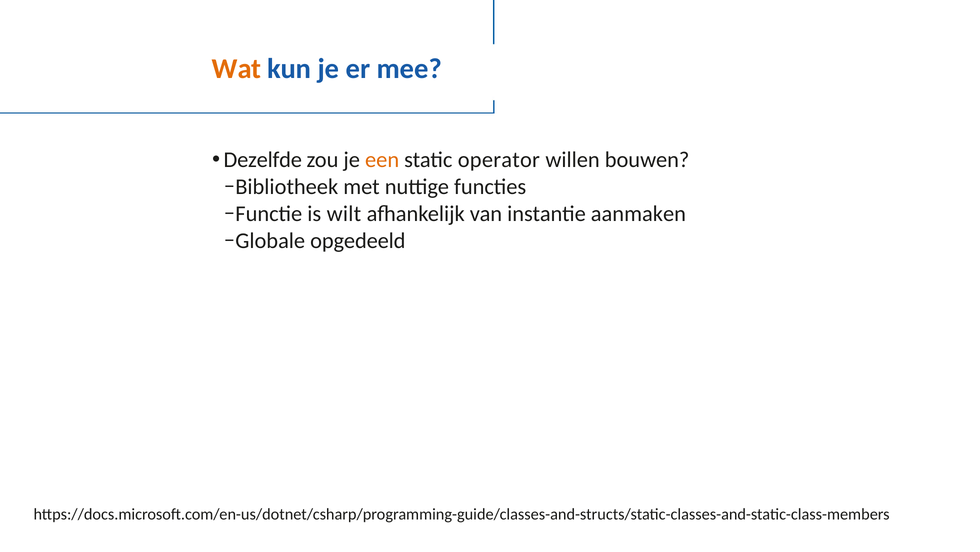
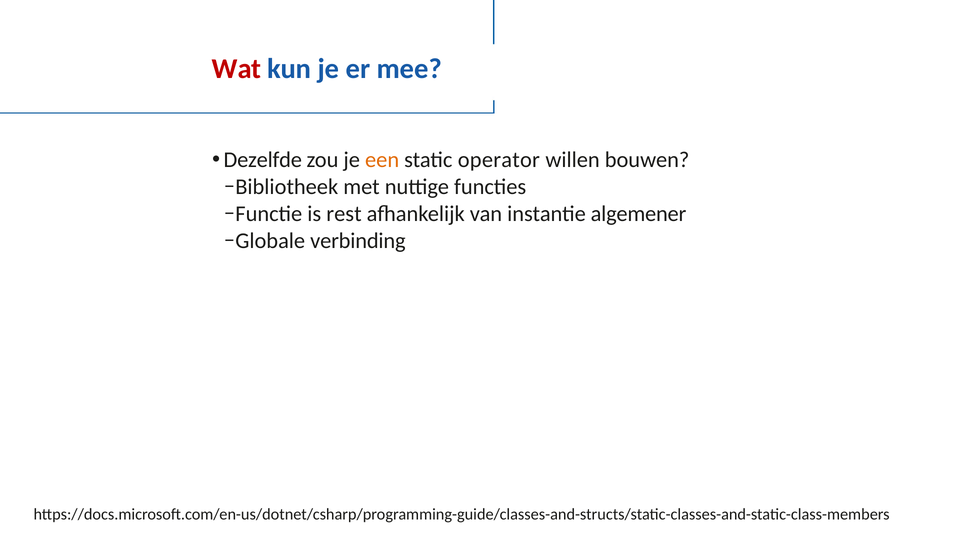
Wat colour: orange -> red
wilt: wilt -> rest
aanmaken: aanmaken -> algemener
opgedeeld: opgedeeld -> verbinding
